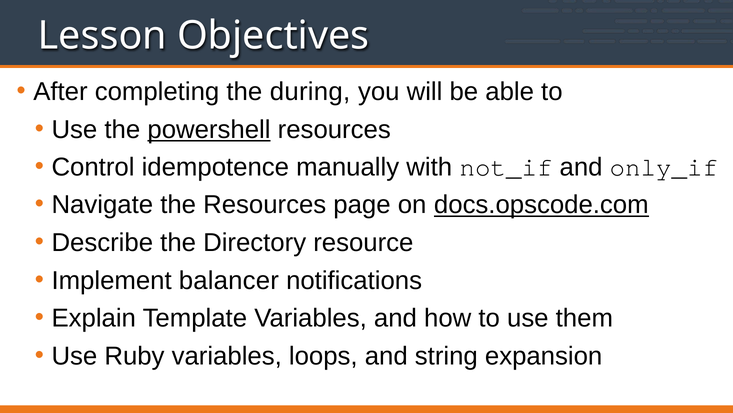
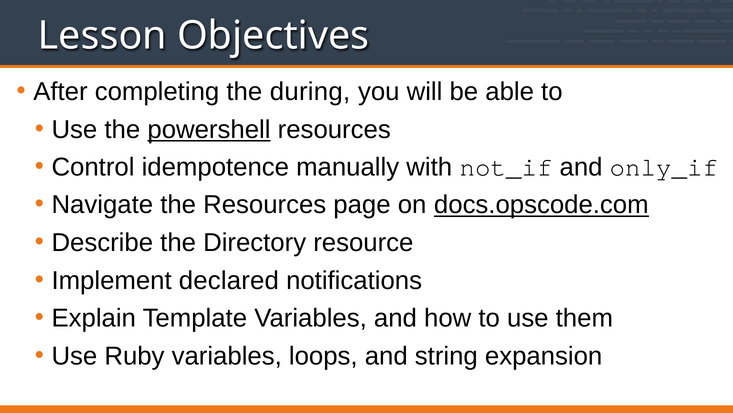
balancer: balancer -> declared
